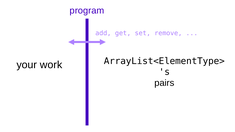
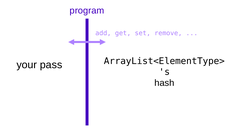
work: work -> pass
pairs: pairs -> hash
